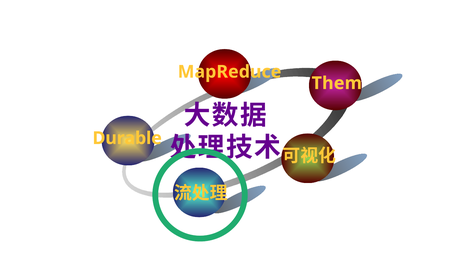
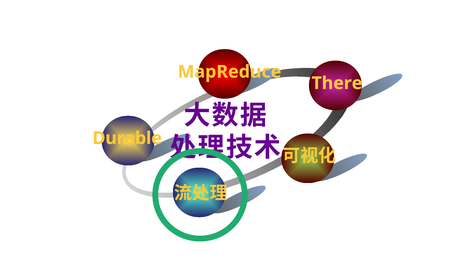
Them: Them -> There
